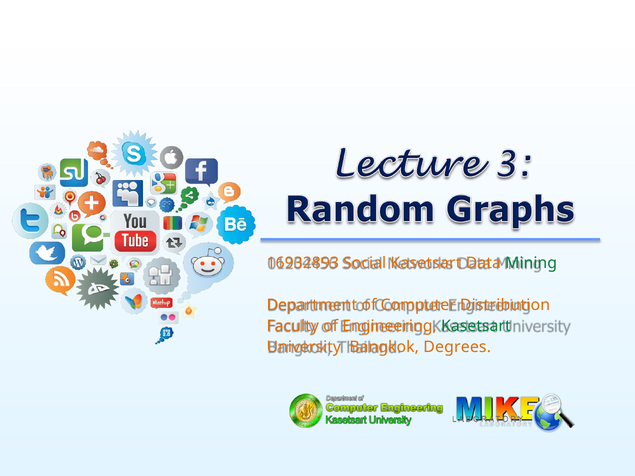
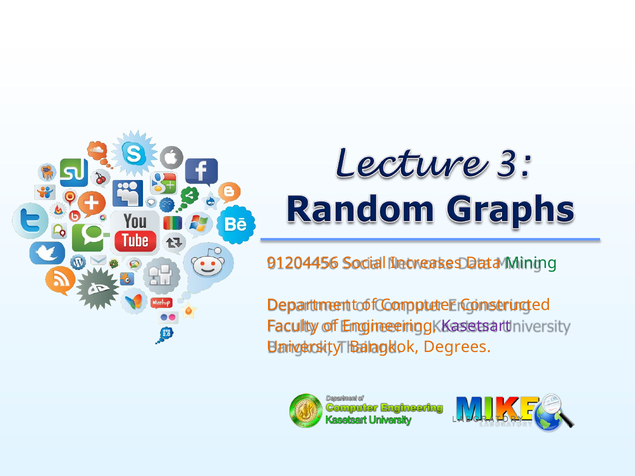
16932893: 16932893 -> 91204456
Social Kasetsart: Kasetsart -> Increases
Distribution: Distribution -> Constructed
Kasetsart at (476, 326) colour: green -> purple
